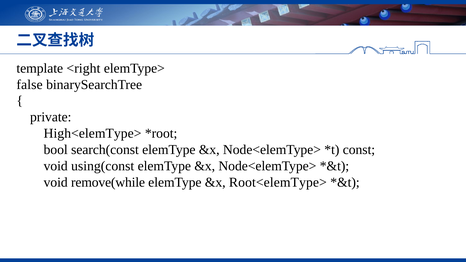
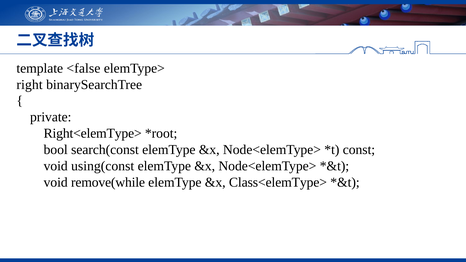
<right: <right -> <false
false: false -> right
High<elemType>: High<elemType> -> Right<elemType>
Root<elemType>: Root<elemType> -> Class<elemType>
